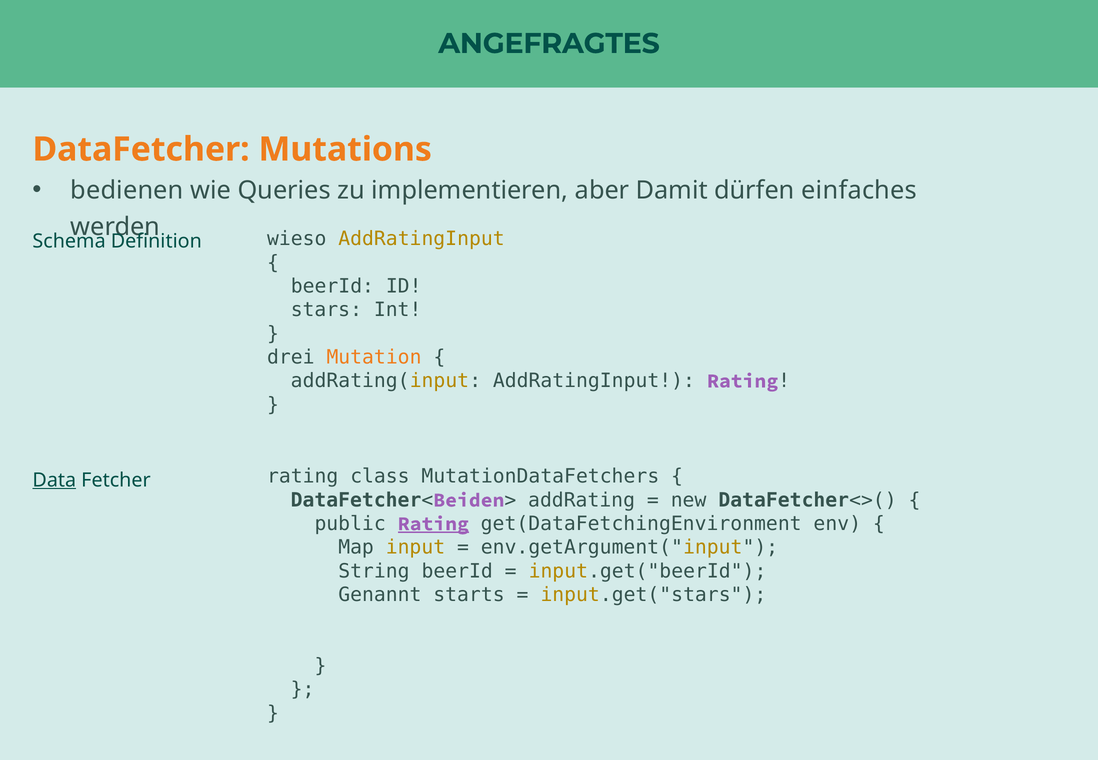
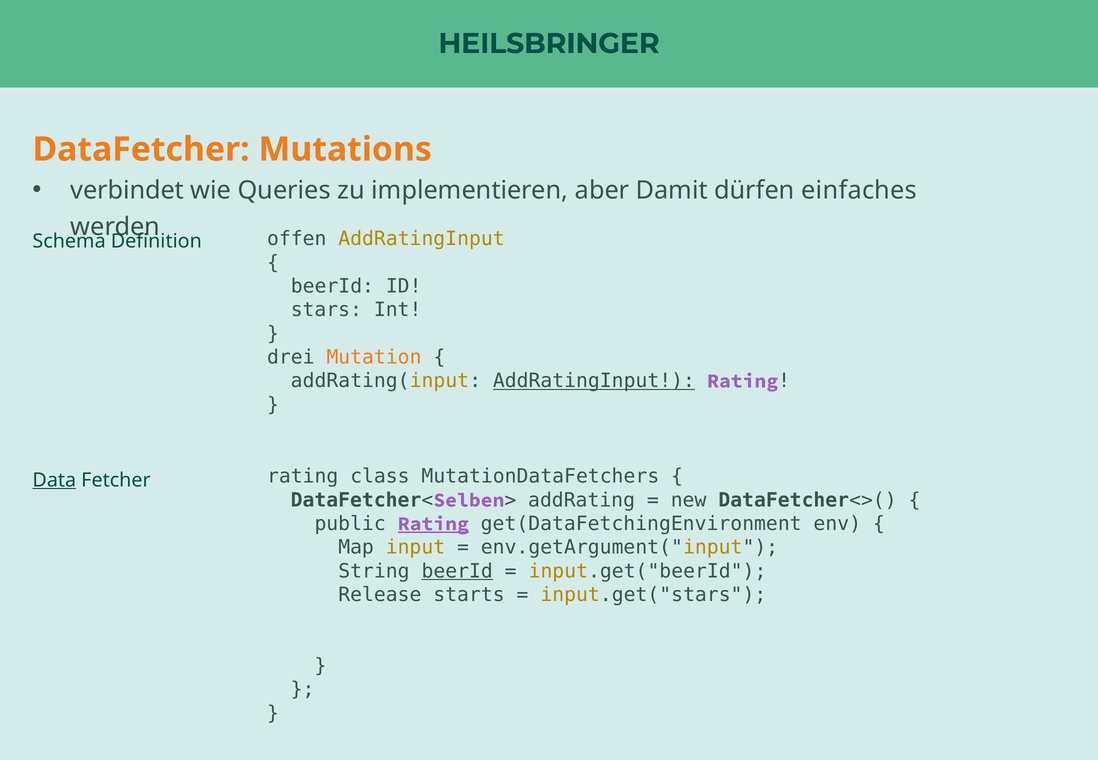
ANGEFRAGTES: ANGEFRAGTES -> HEILSBRINGER
bedienen: bedienen -> verbindet
wieso: wieso -> offen
AddRatingInput at (594, 381) underline: none -> present
Beiden: Beiden -> Selben
beerId at (457, 571) underline: none -> present
Genannt: Genannt -> Release
